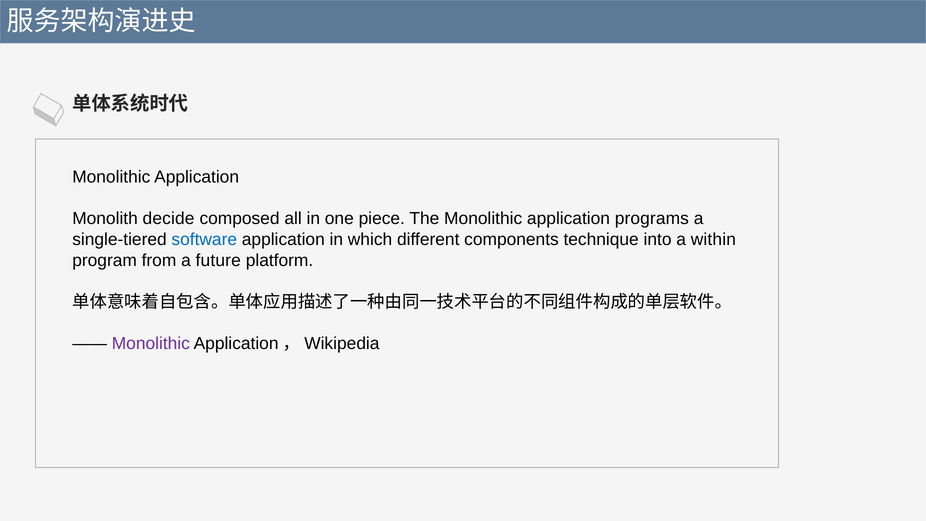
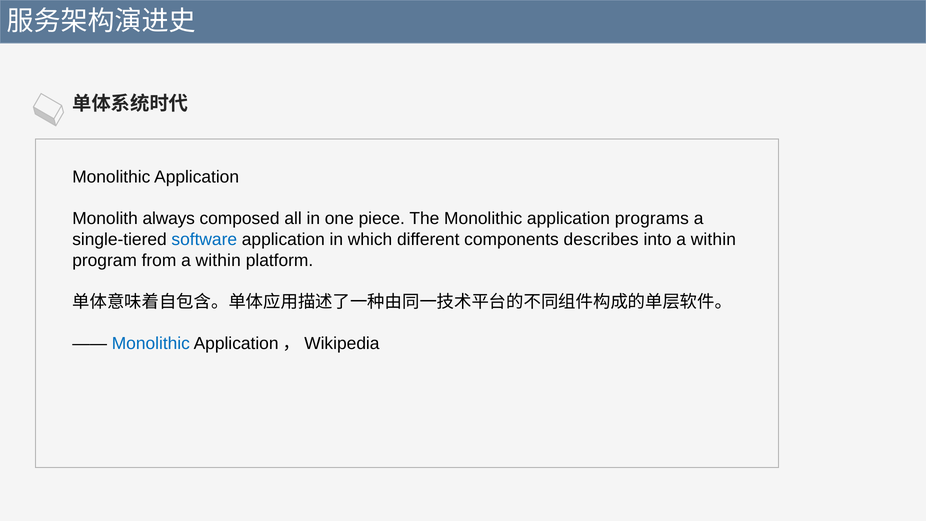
decide: decide -> always
technique: technique -> describes
from a future: future -> within
Monolithic at (151, 344) colour: purple -> blue
